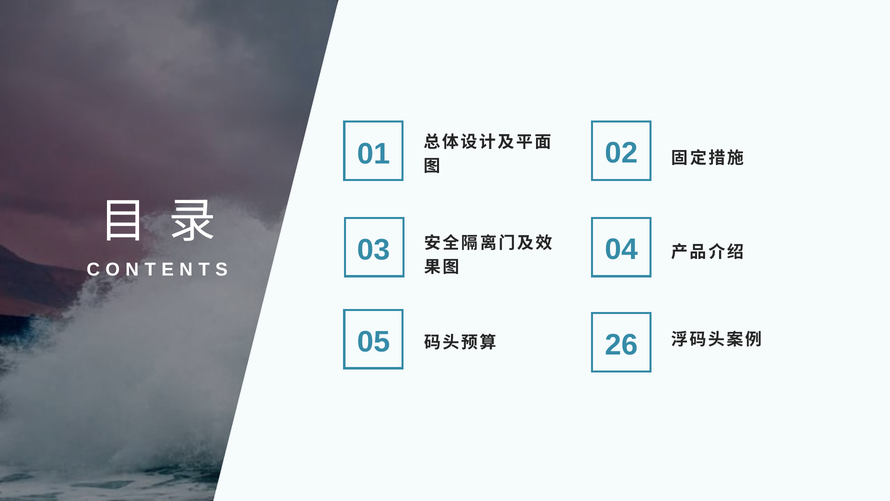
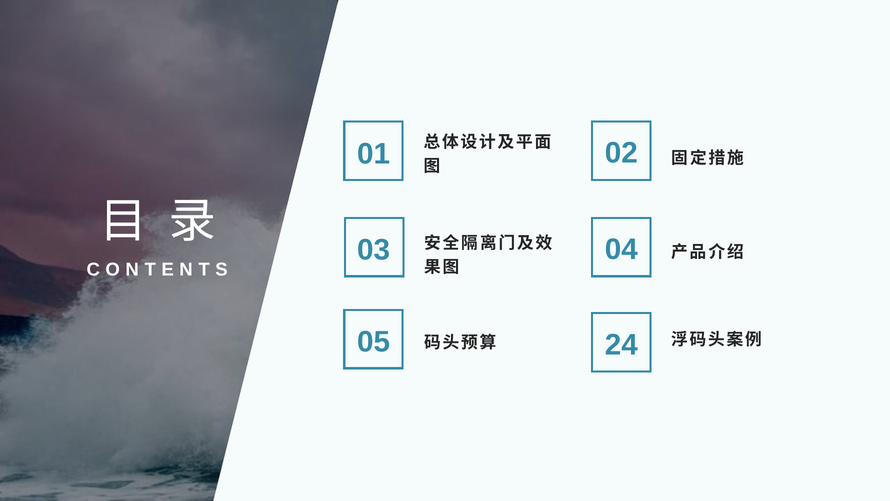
26: 26 -> 24
